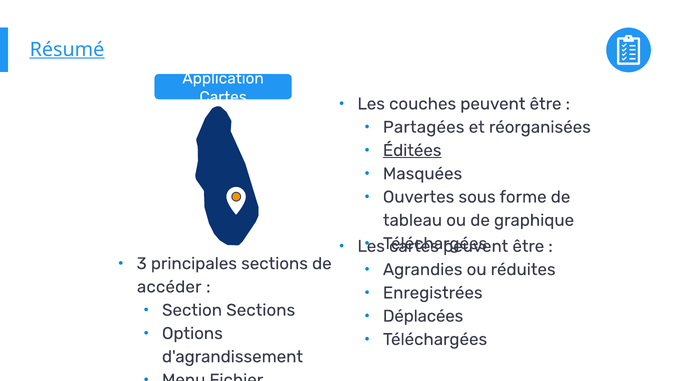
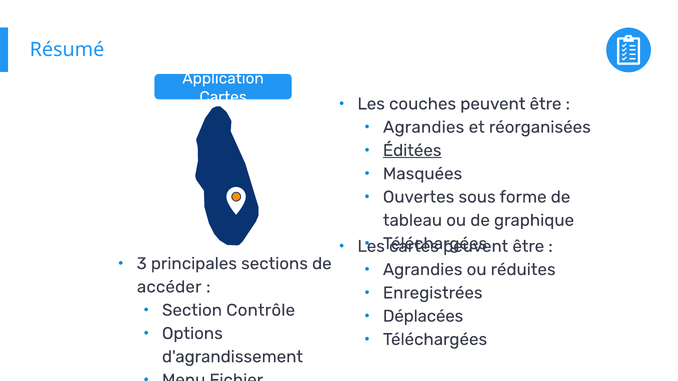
Résumé underline: present -> none
Partagées at (424, 127): Partagées -> Agrandies
Section Sections: Sections -> Contrôle
